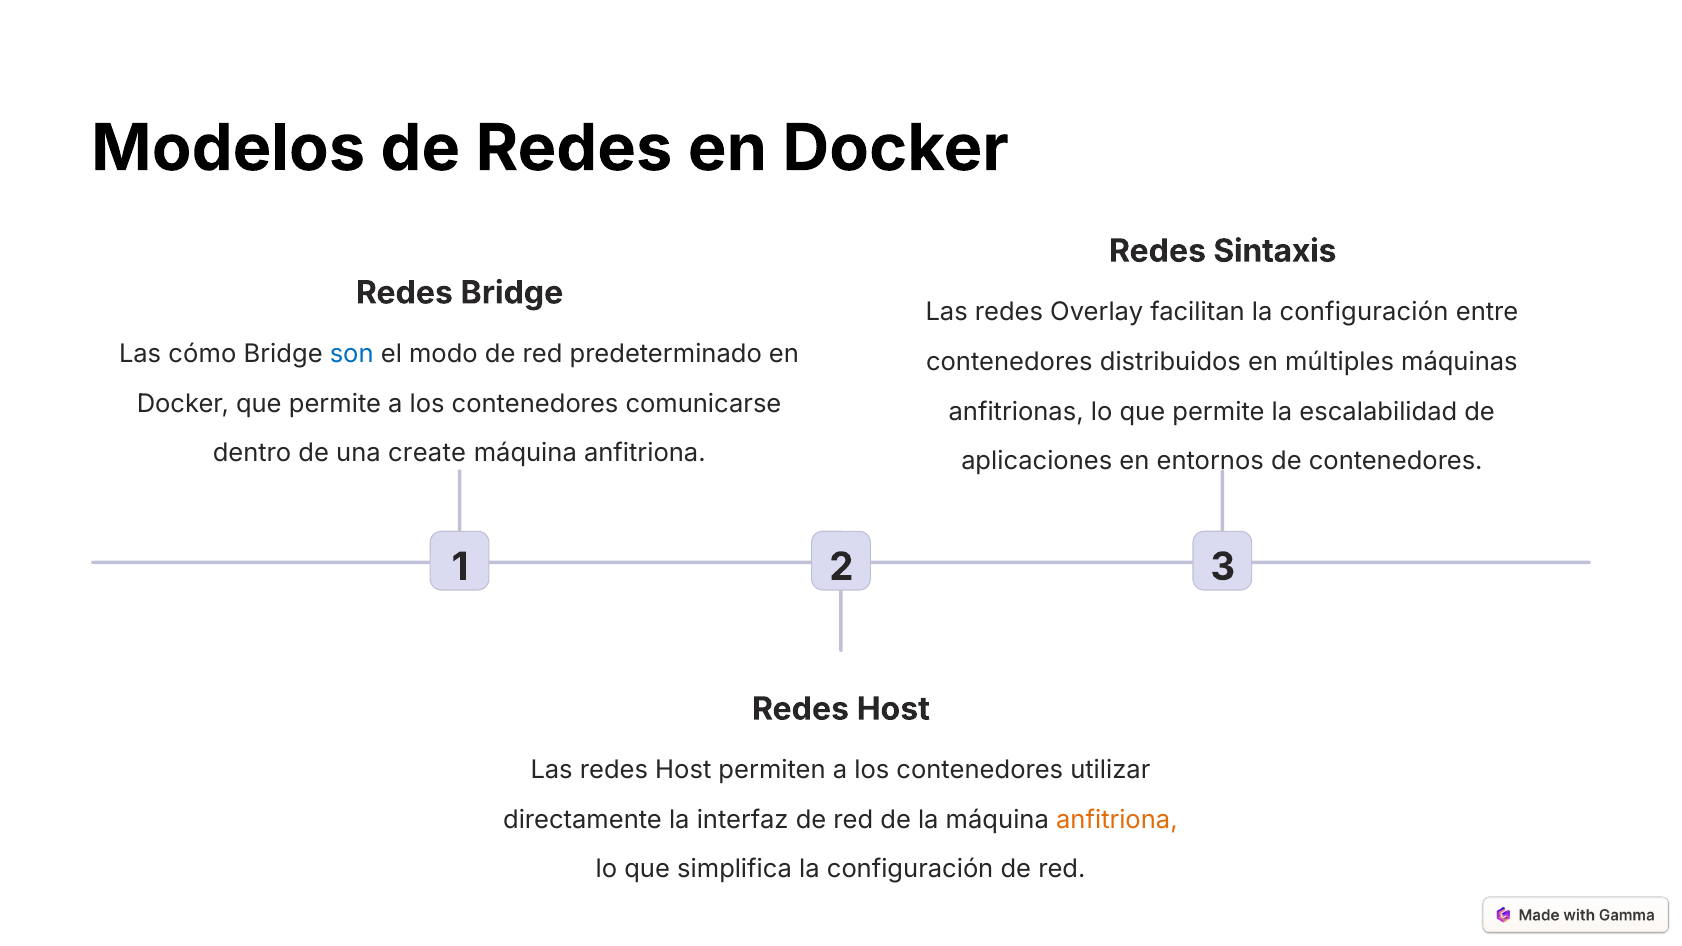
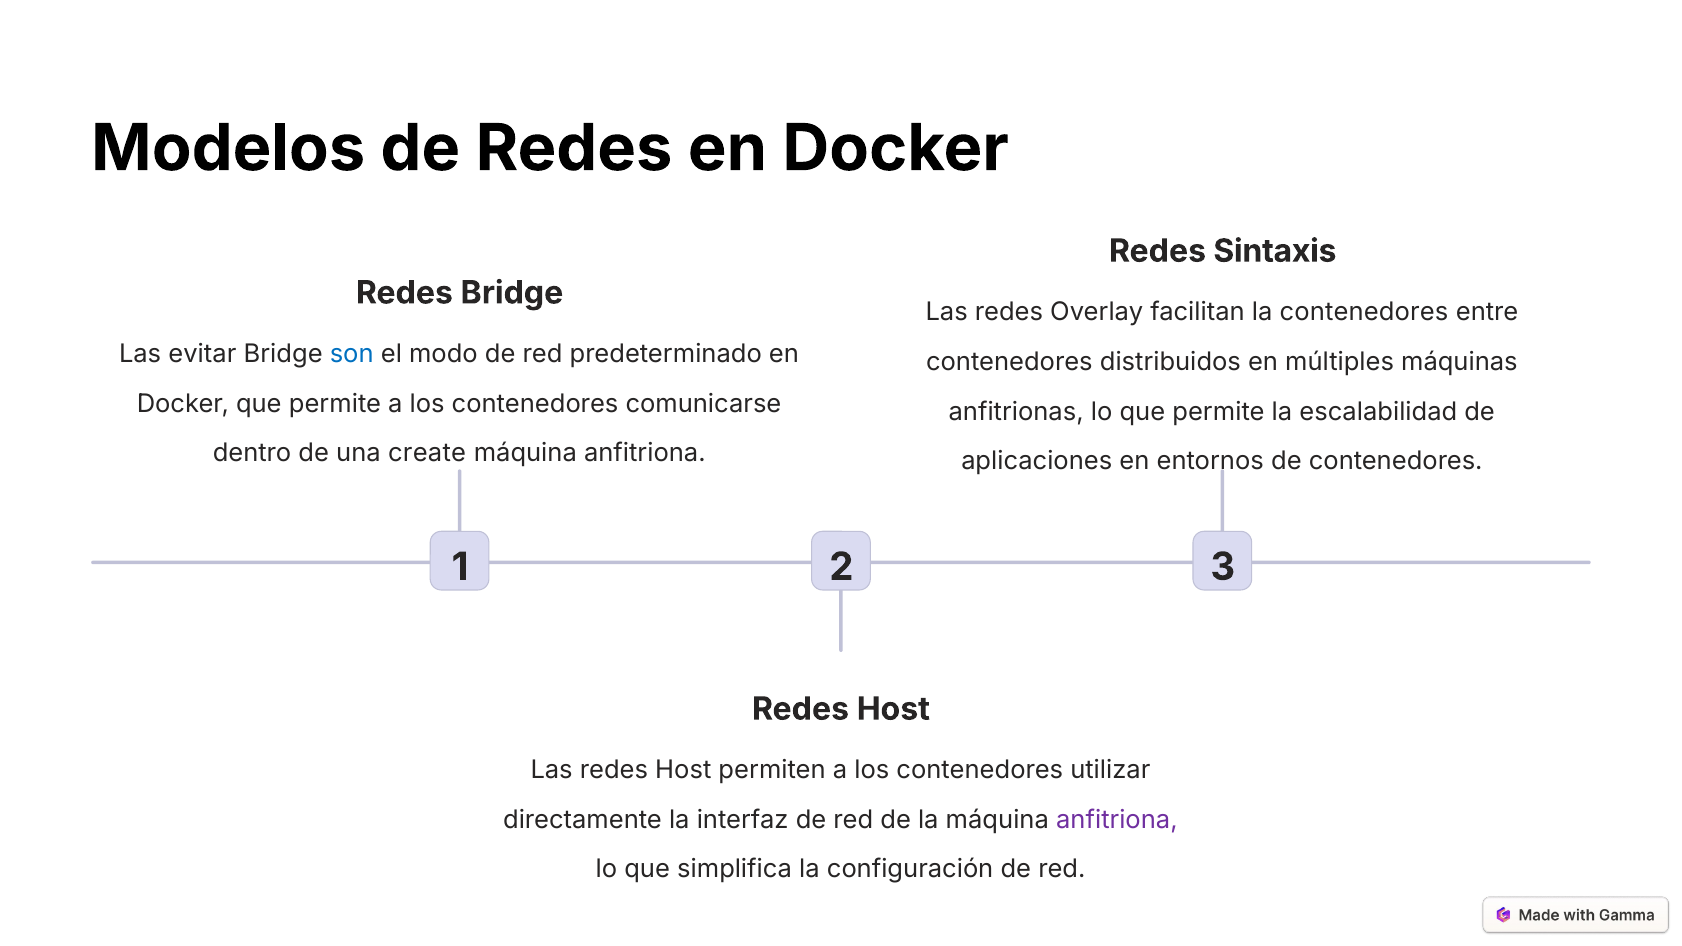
facilitan la configuración: configuración -> contenedores
cómo: cómo -> evitar
anfitriona at (1117, 820) colour: orange -> purple
